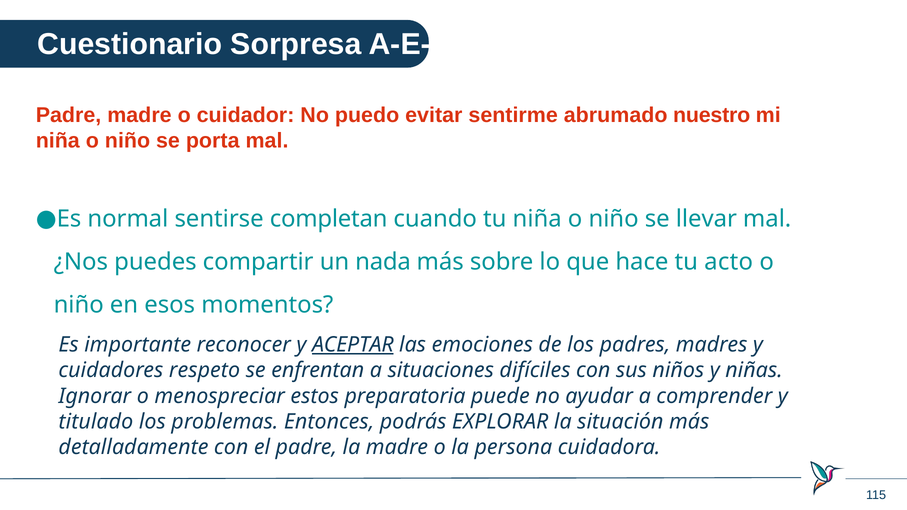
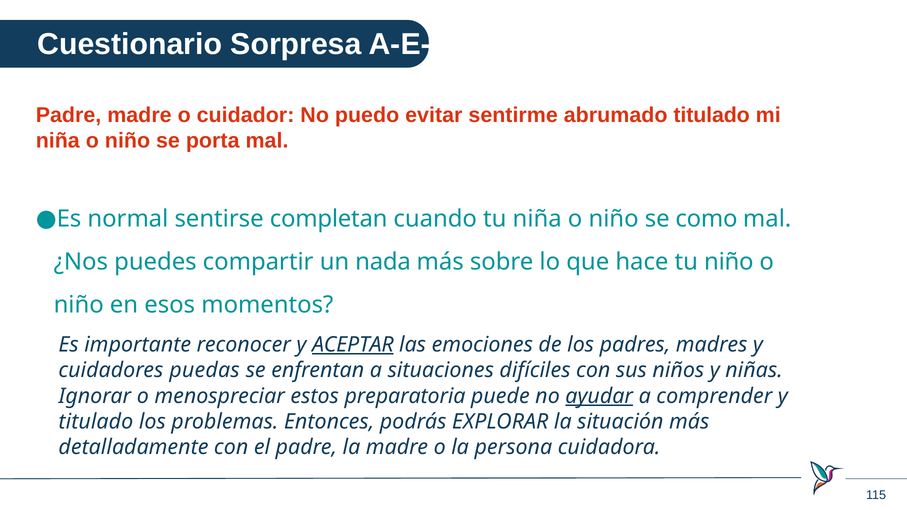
abrumado nuestro: nuestro -> titulado
llevar: llevar -> como
tu acto: acto -> niño
respeto: respeto -> puedas
ayudar underline: none -> present
